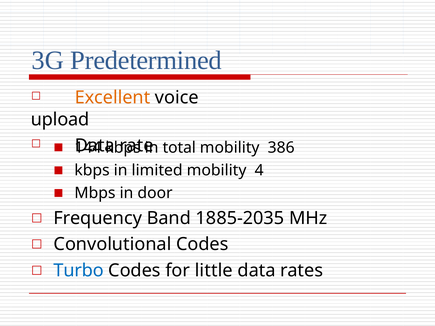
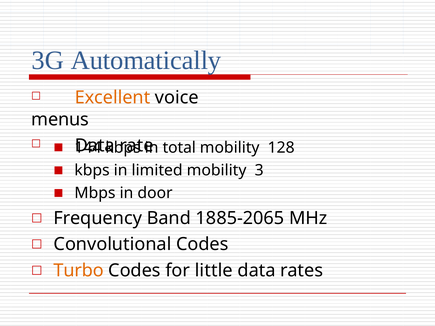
Predetermined: Predetermined -> Automatically
upload: upload -> menus
386: 386 -> 128
4: 4 -> 3
1885-2035: 1885-2035 -> 1885-2065
Turbo colour: blue -> orange
